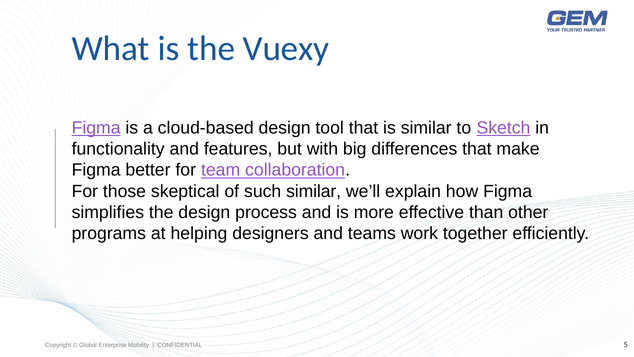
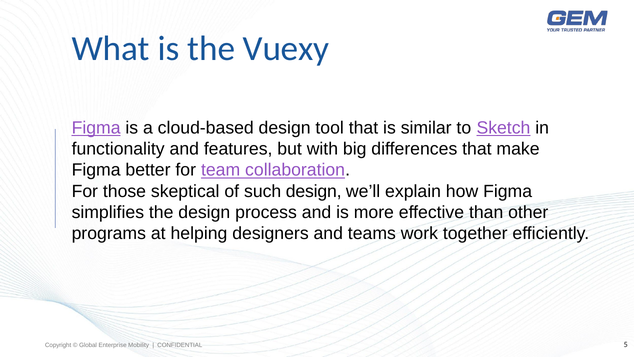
such similar: similar -> design
